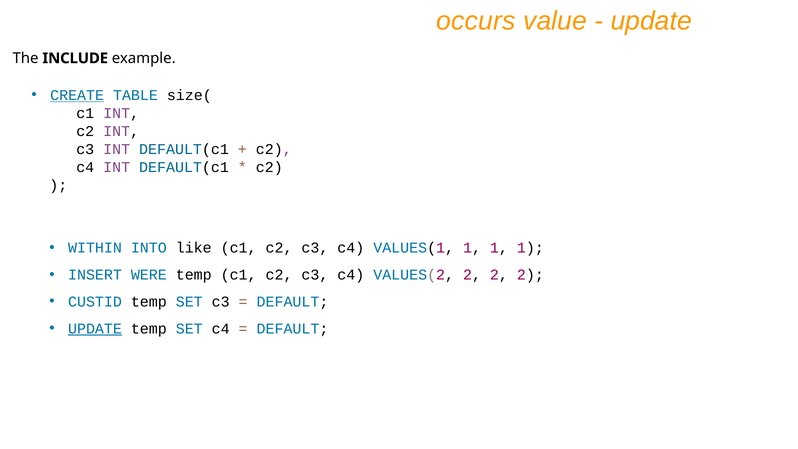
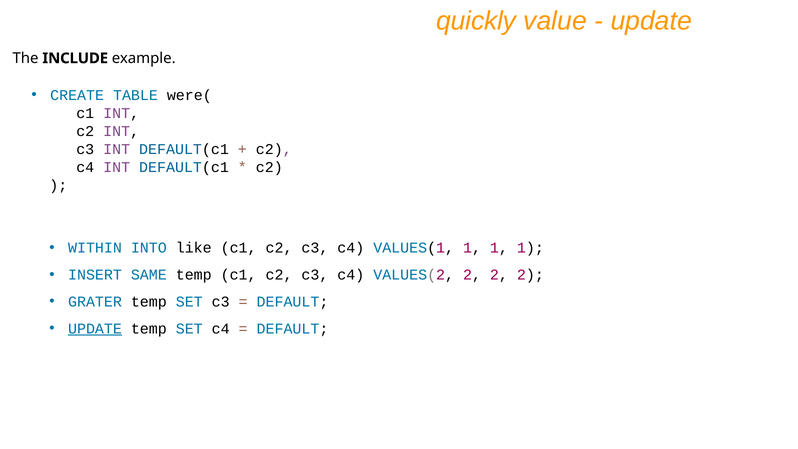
occurs: occurs -> quickly
CREATE underline: present -> none
size(: size( -> were(
WERE: WERE -> SAME
CUSTID: CUSTID -> GRATER
